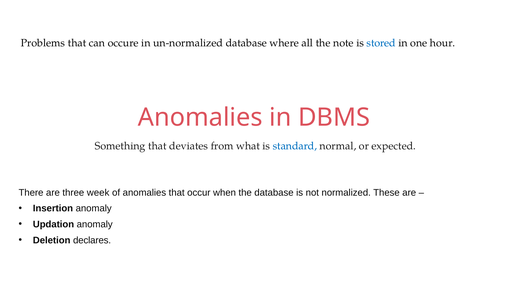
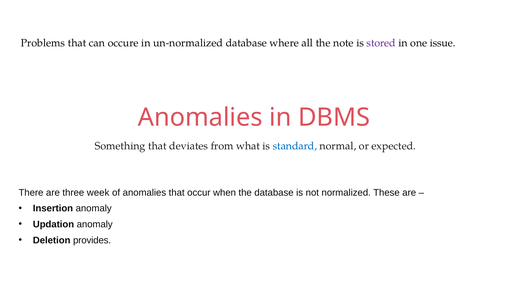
stored colour: blue -> purple
hour: hour -> issue
declares: declares -> provides
